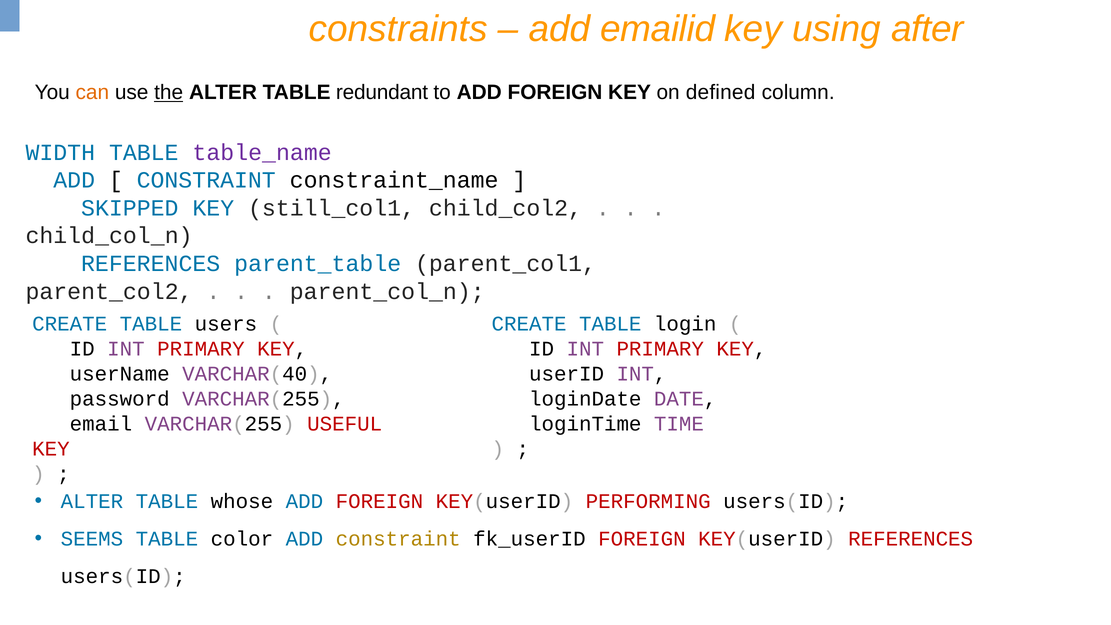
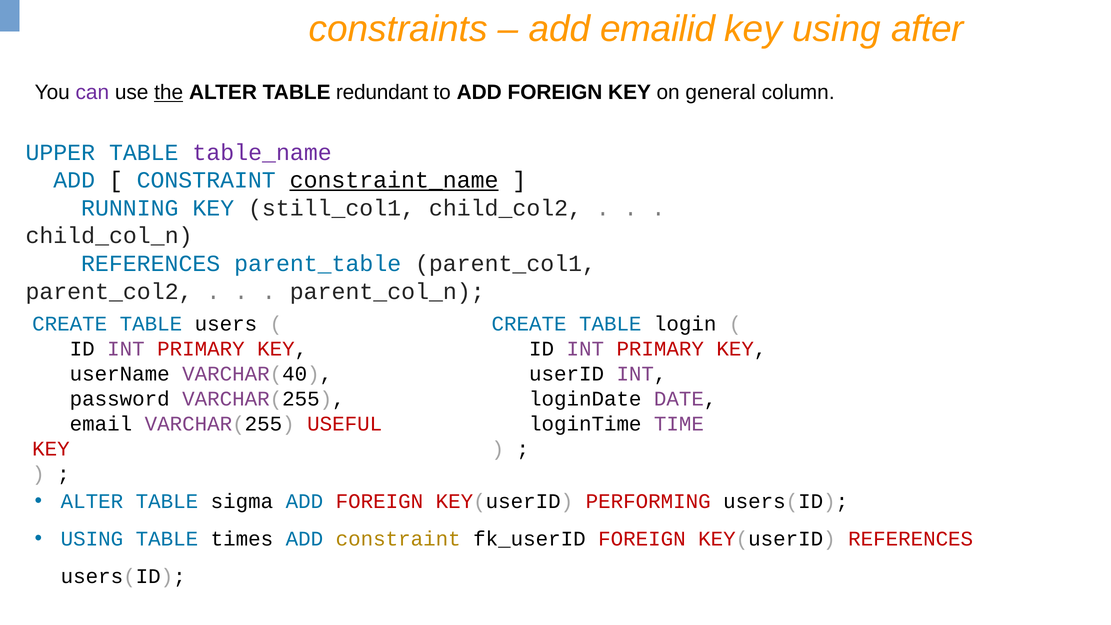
can colour: orange -> purple
defined: defined -> general
WIDTH: WIDTH -> UPPER
constraint_name underline: none -> present
SKIPPED: SKIPPED -> RUNNING
whose: whose -> sigma
SEEMS at (92, 539): SEEMS -> USING
color: color -> times
